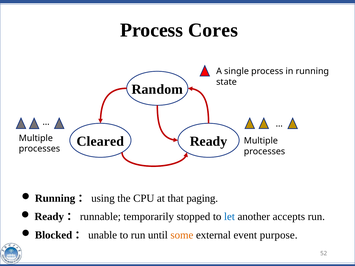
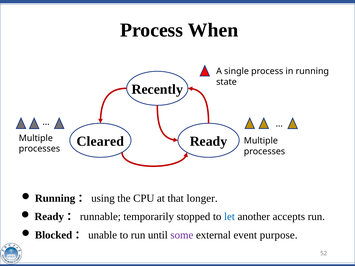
Cores: Cores -> When
Random: Random -> Recently
paging: paging -> longer
some colour: orange -> purple
